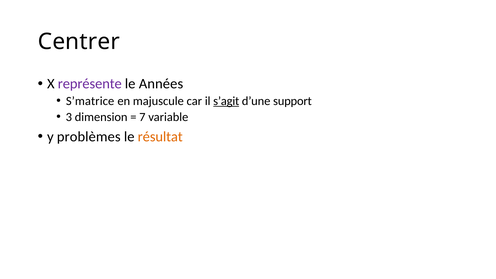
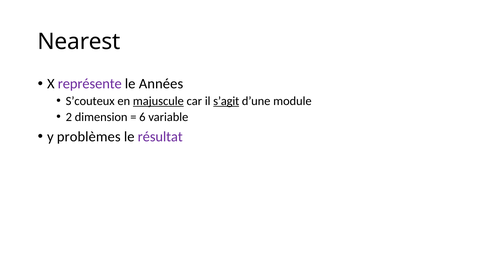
Centrer: Centrer -> Nearest
S’matrice: S’matrice -> S’couteux
majuscule underline: none -> present
support: support -> module
3: 3 -> 2
7: 7 -> 6
résultat colour: orange -> purple
